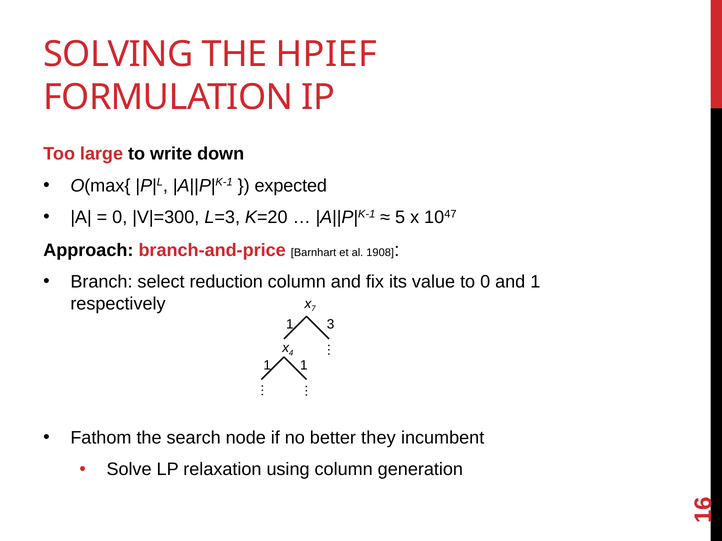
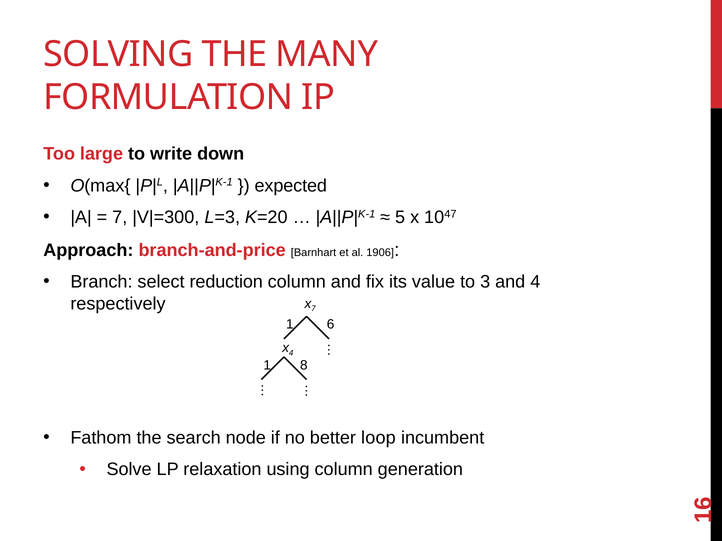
HPIEF: HPIEF -> MANY
0 at (120, 217): 0 -> 7
1908: 1908 -> 1906
to 0: 0 -> 3
and 1: 1 -> 4
3 at (331, 325): 3 -> 6
1 1: 1 -> 8
they: they -> loop
